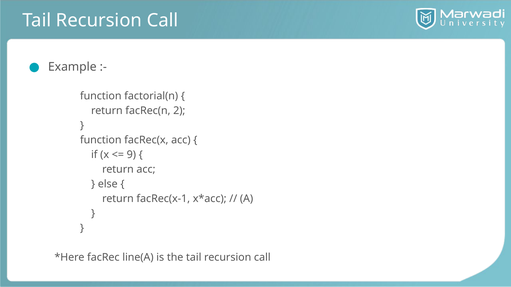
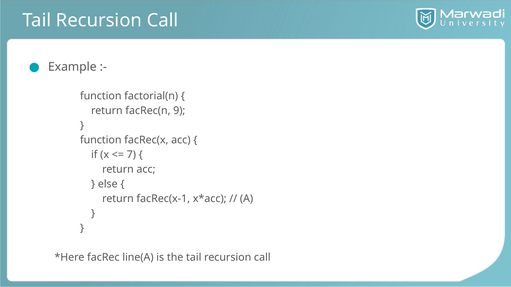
2: 2 -> 9
9: 9 -> 7
